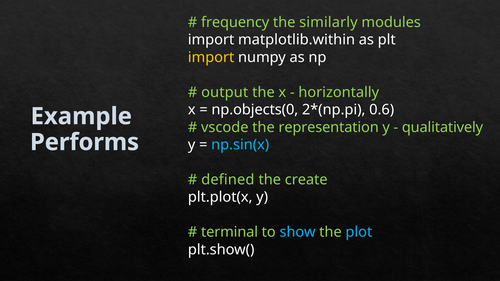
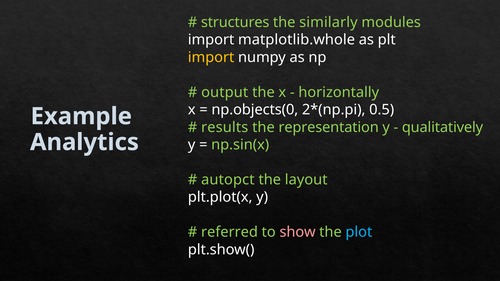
frequency: frequency -> structures
matplotlib.within: matplotlib.within -> matplotlib.whole
0.6: 0.6 -> 0.5
vscode: vscode -> results
Performs: Performs -> Analytics
np.sin(x colour: light blue -> light green
defined: defined -> autopct
create: create -> layout
terminal: terminal -> referred
show colour: light blue -> pink
